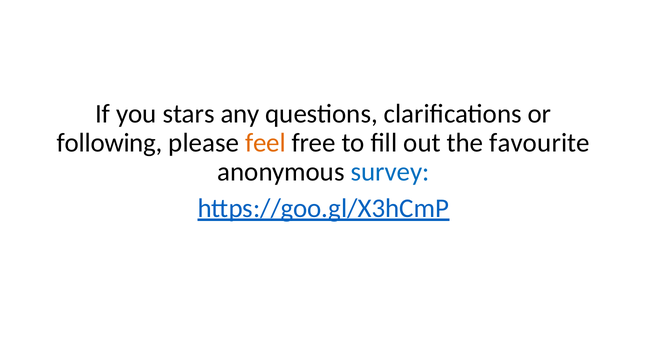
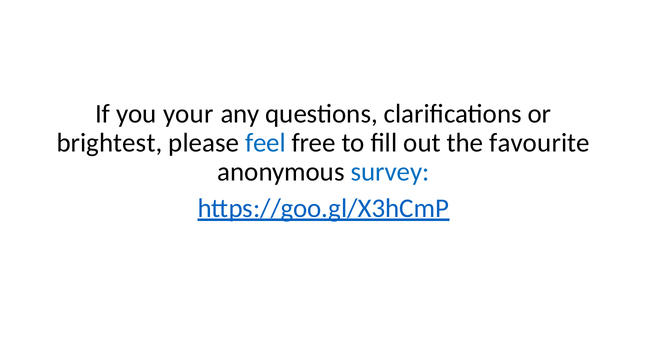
stars: stars -> your
following: following -> brightest
feel colour: orange -> blue
